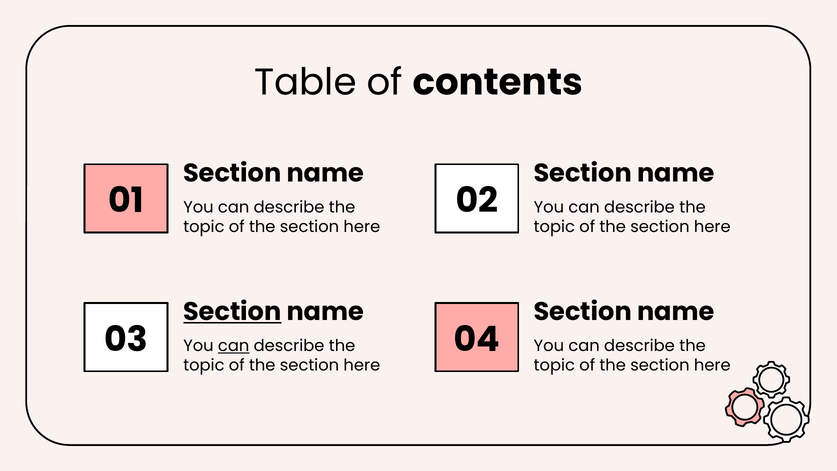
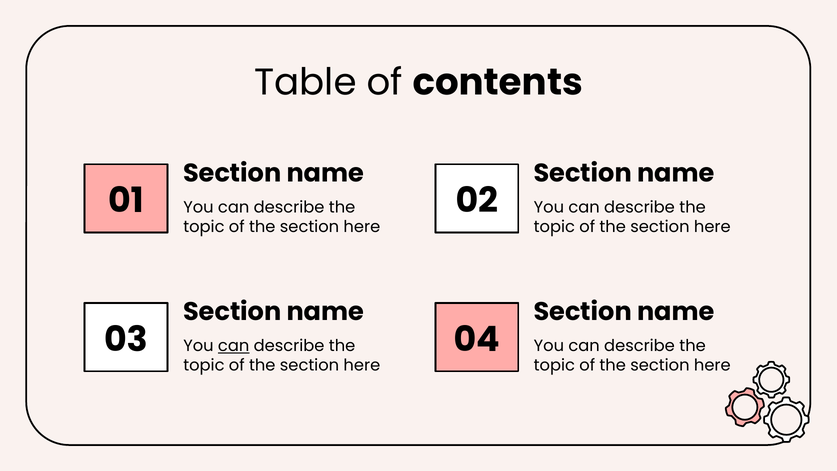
Section at (232, 312) underline: present -> none
